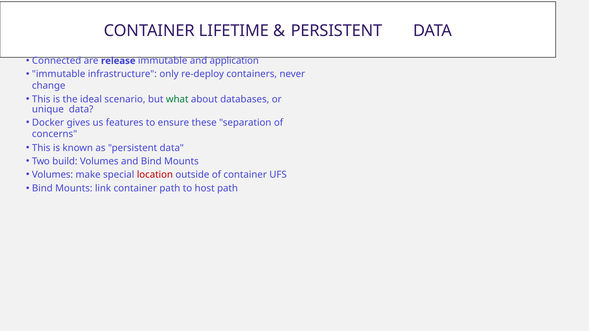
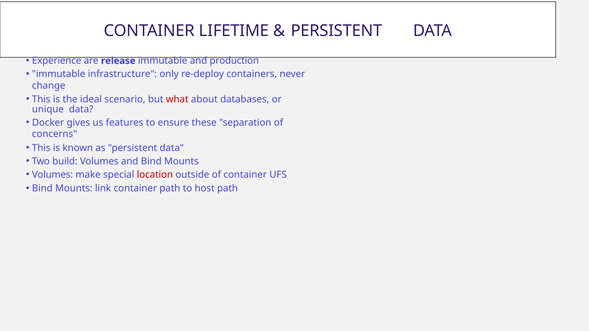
Connected: Connected -> Experience
application: application -> production
what colour: green -> red
